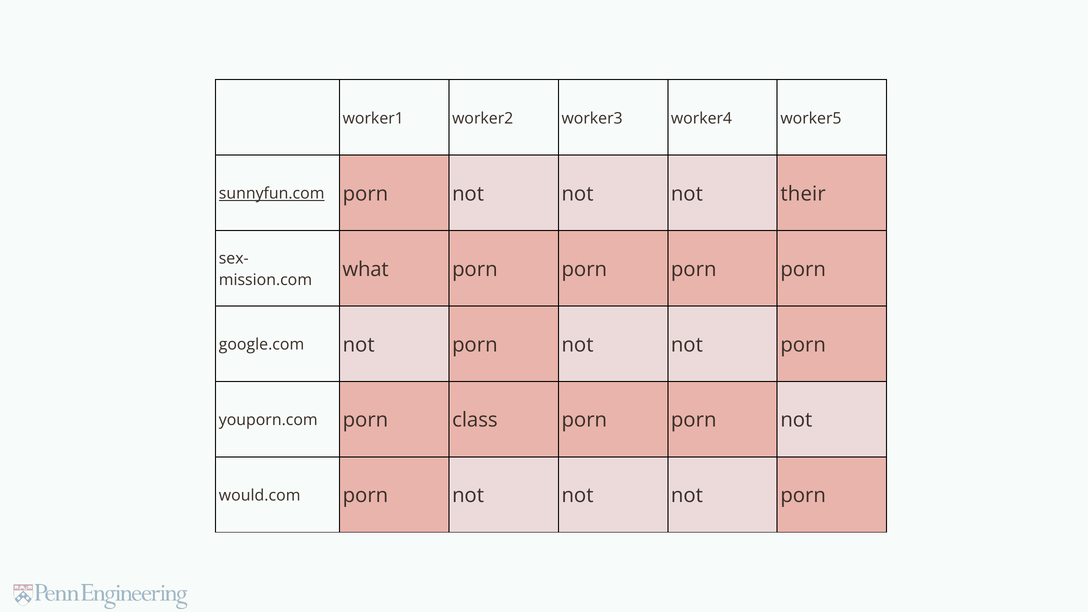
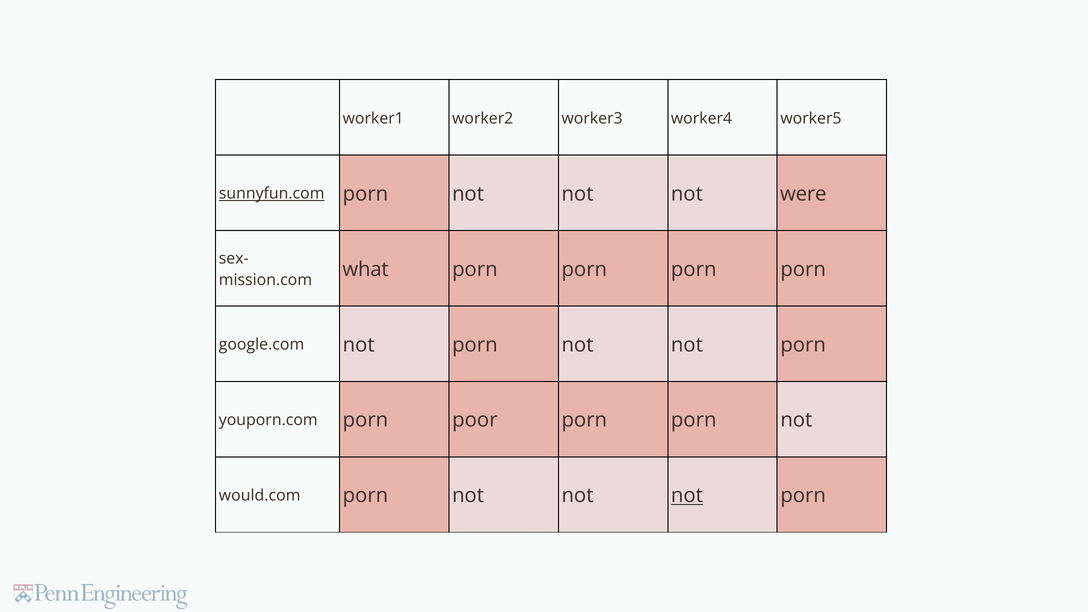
their: their -> were
class: class -> poor
not at (687, 496) underline: none -> present
